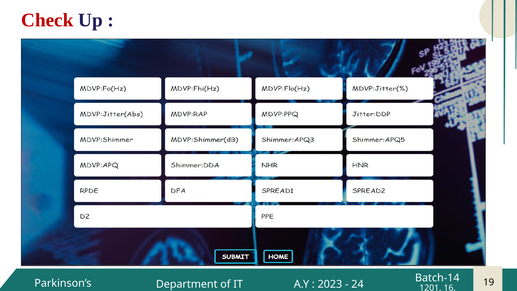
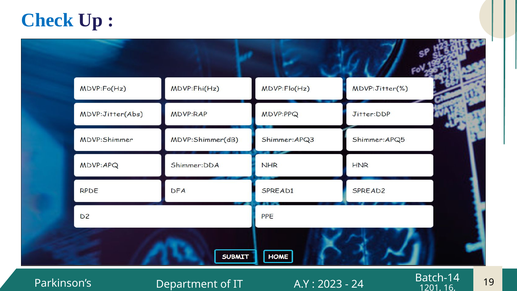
Check colour: red -> blue
